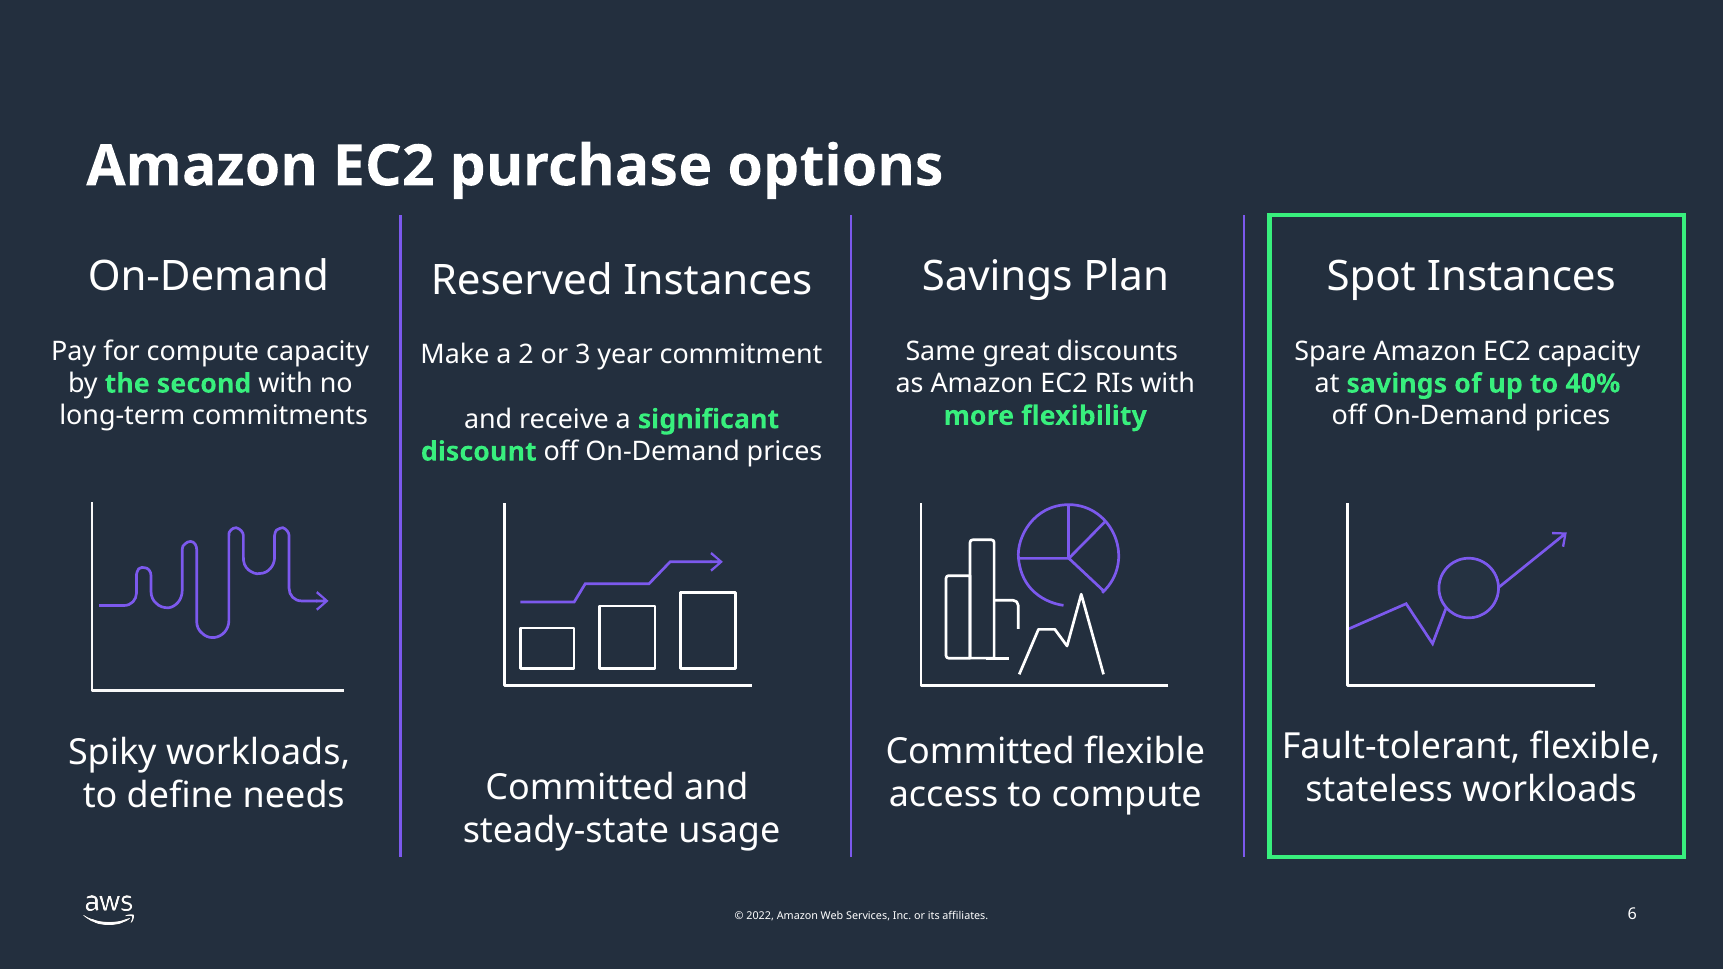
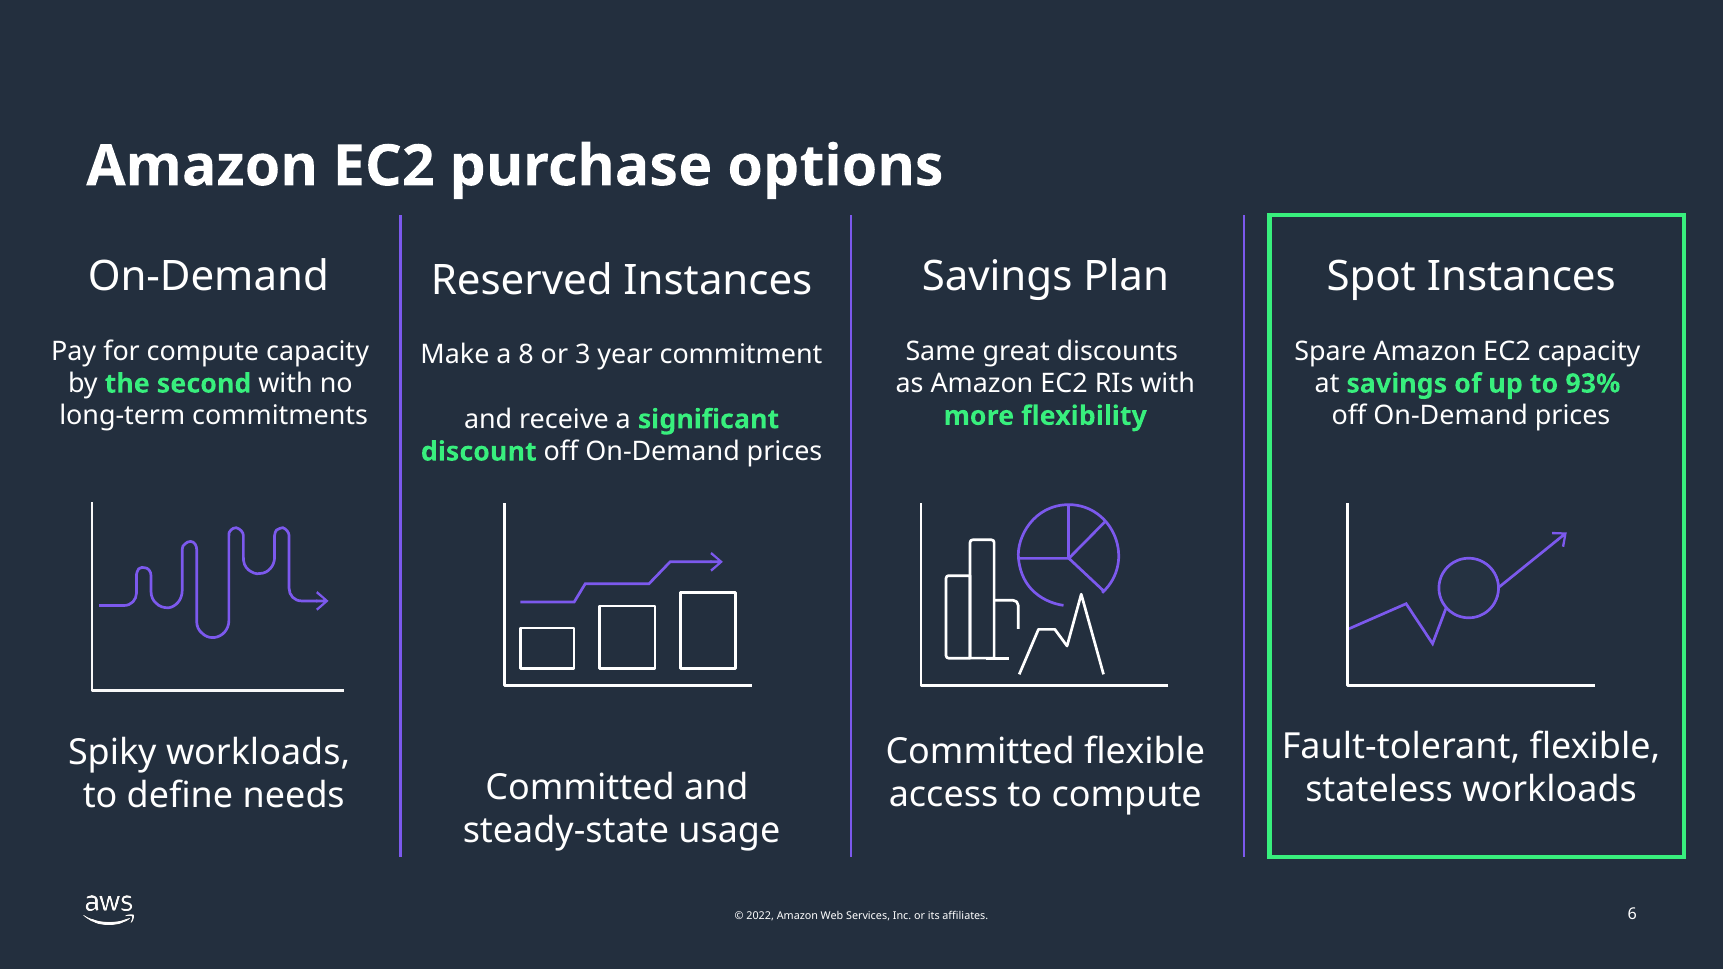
2: 2 -> 8
40%: 40% -> 93%
